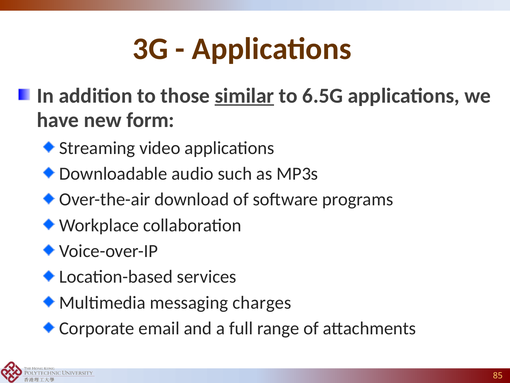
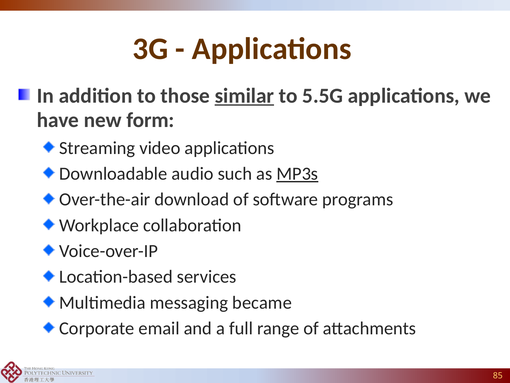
6.5G: 6.5G -> 5.5G
MP3s underline: none -> present
charges: charges -> became
